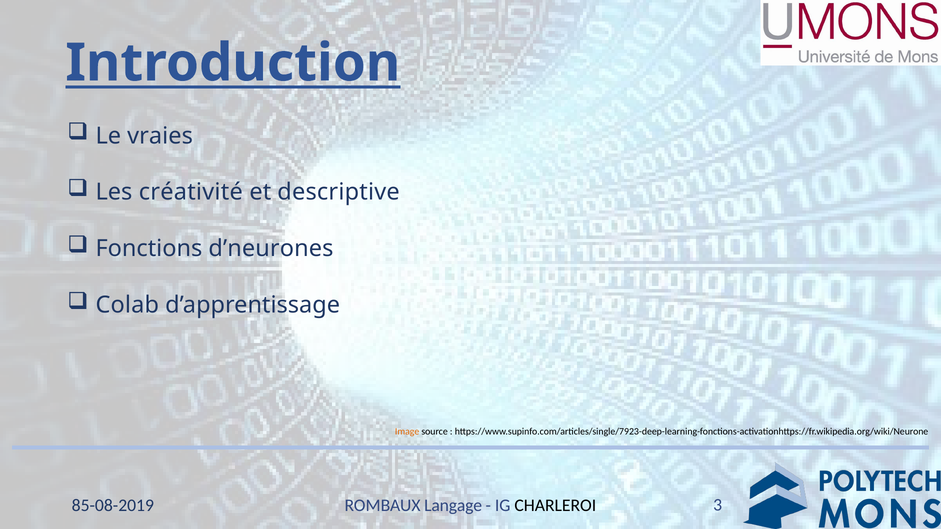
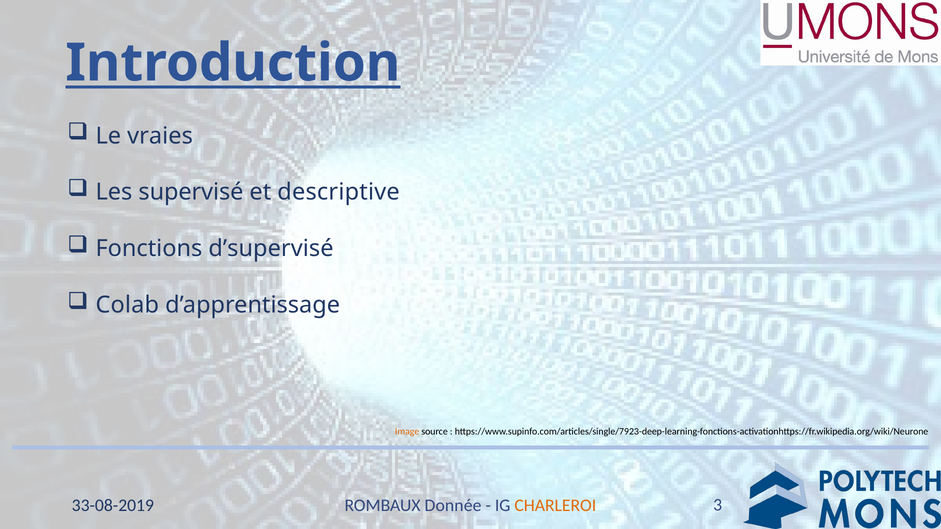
créativité: créativité -> supervisé
d’neurones: d’neurones -> d’supervisé
Langage: Langage -> Donnée
CHARLEROI colour: black -> orange
85-08-2019: 85-08-2019 -> 33-08-2019
